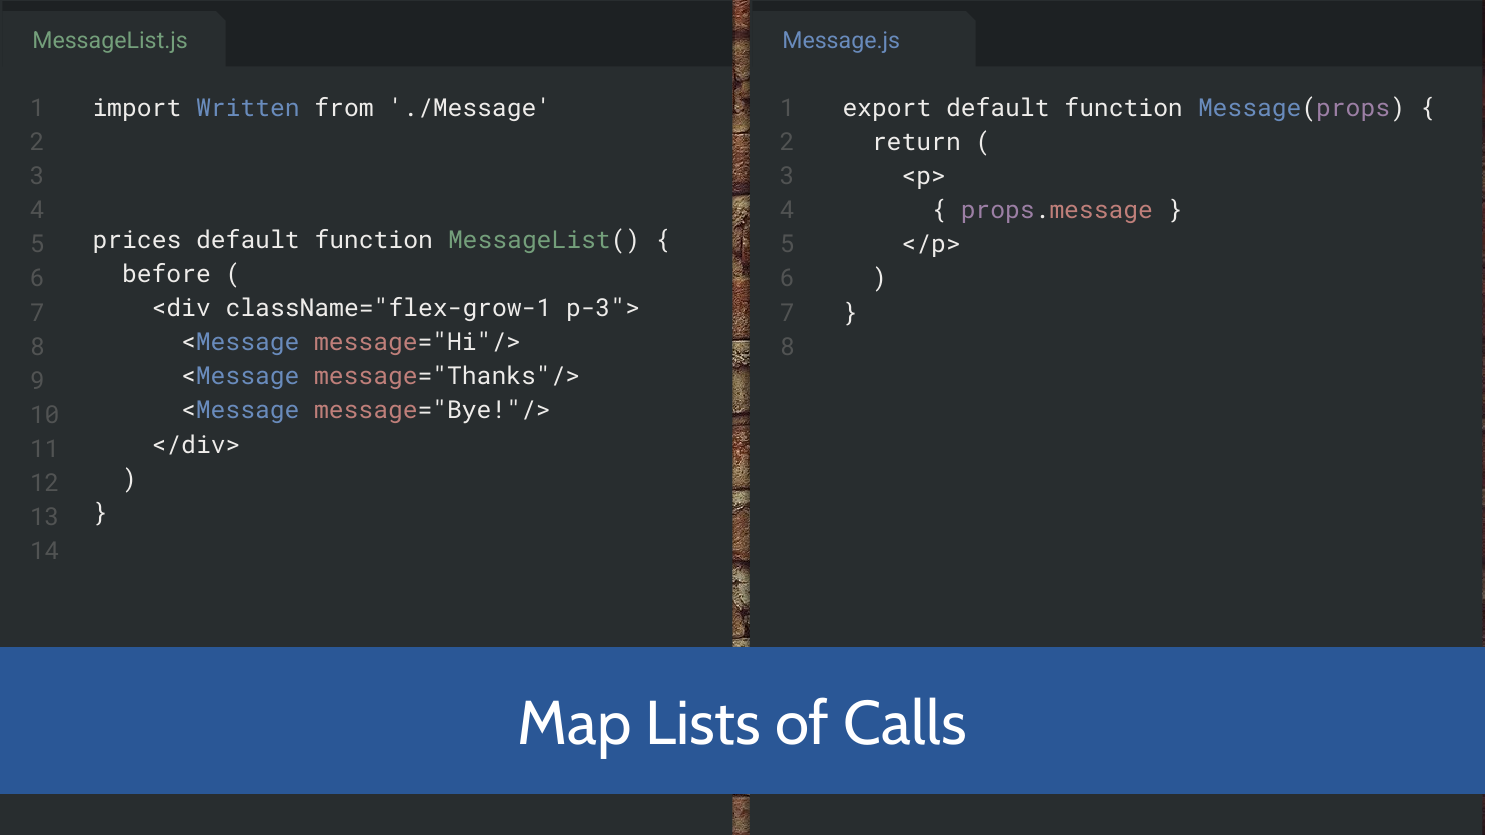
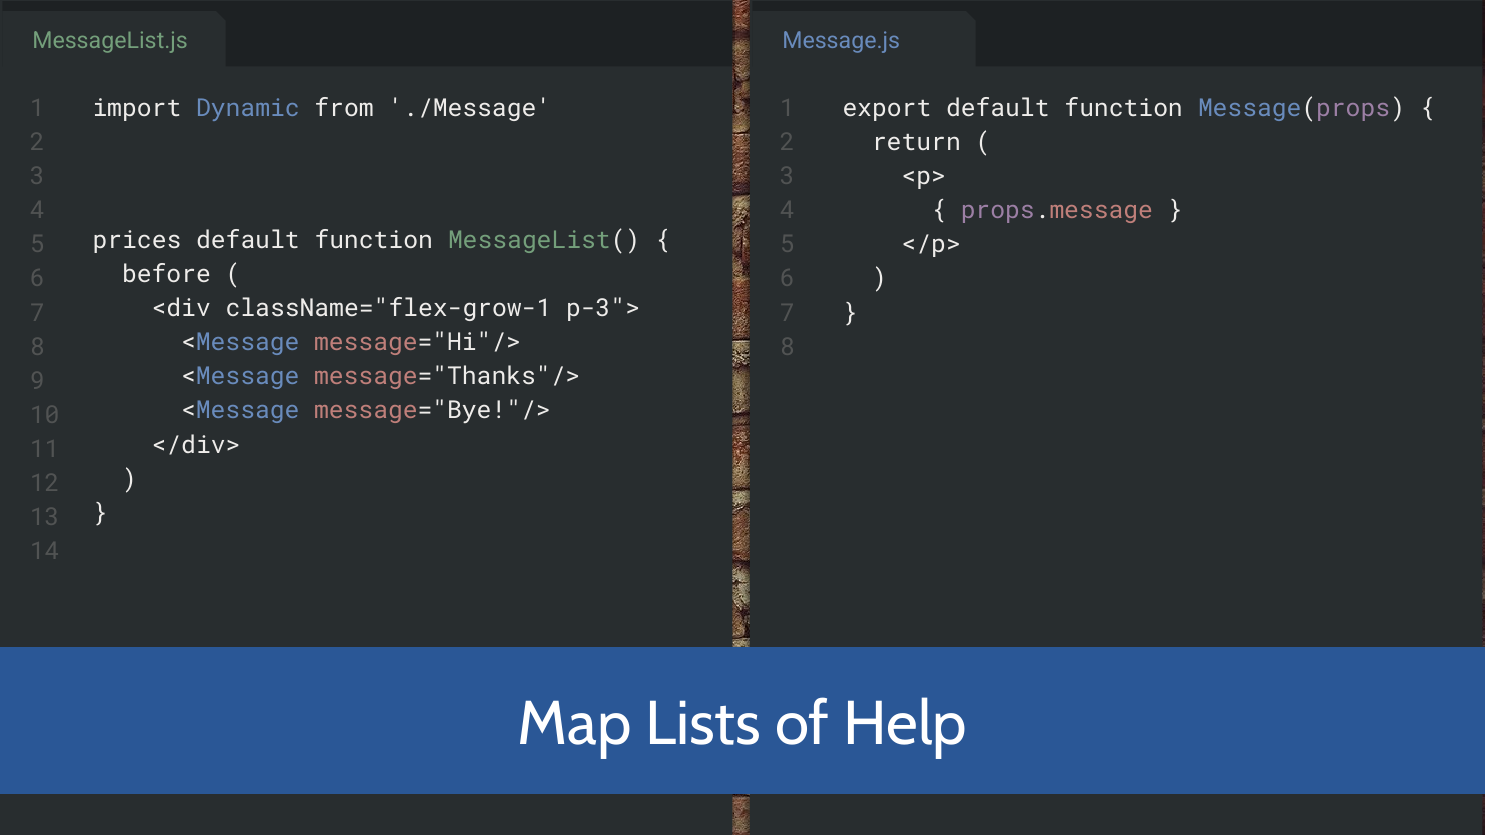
Written: Written -> Dynamic
Calls: Calls -> Help
